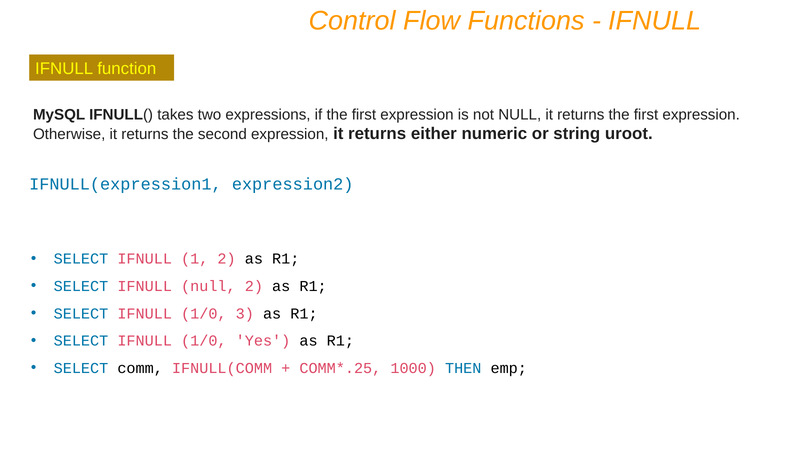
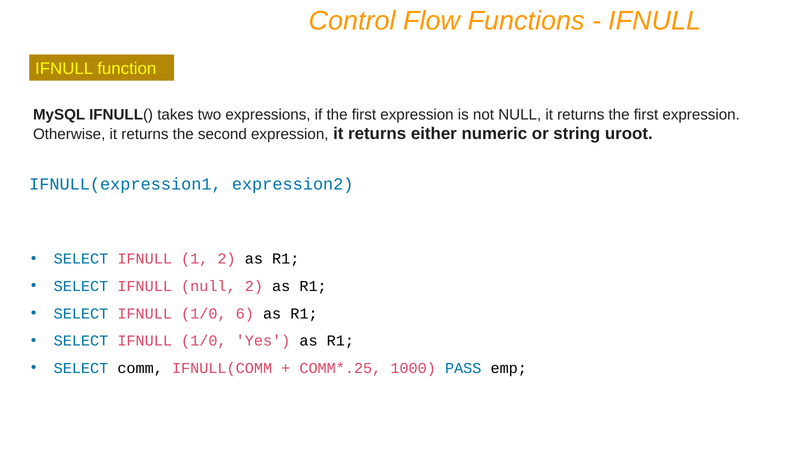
3: 3 -> 6
THEN: THEN -> PASS
